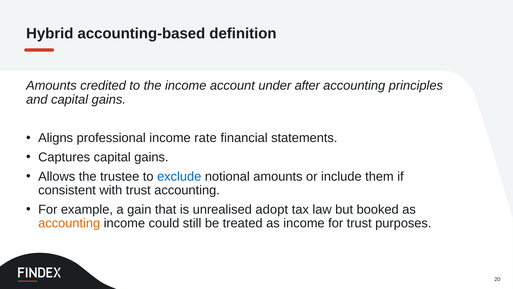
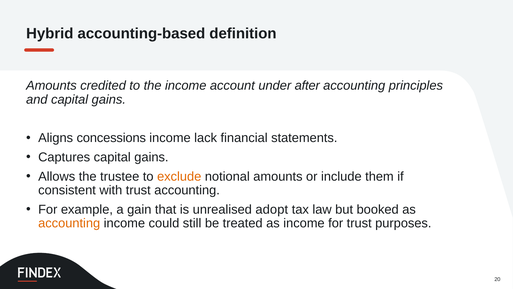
professional: professional -> concessions
rate: rate -> lack
exclude colour: blue -> orange
